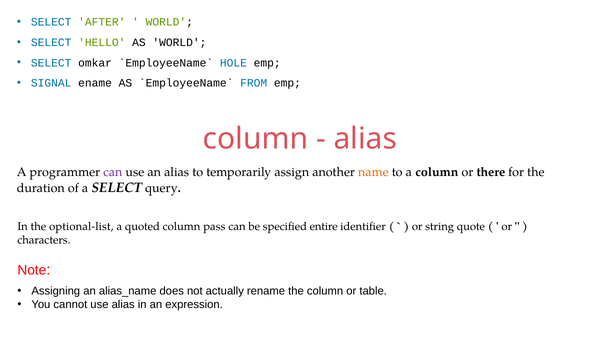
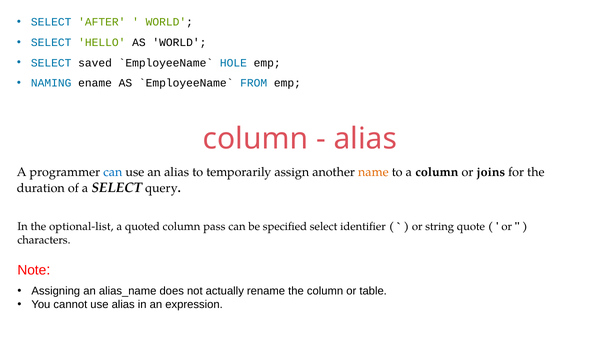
omkar: omkar -> saved
SIGNAL: SIGNAL -> NAMING
can at (113, 172) colour: purple -> blue
there: there -> joins
specified entire: entire -> select
